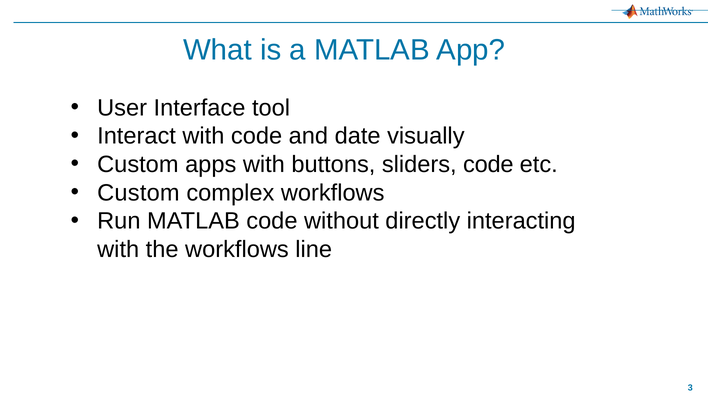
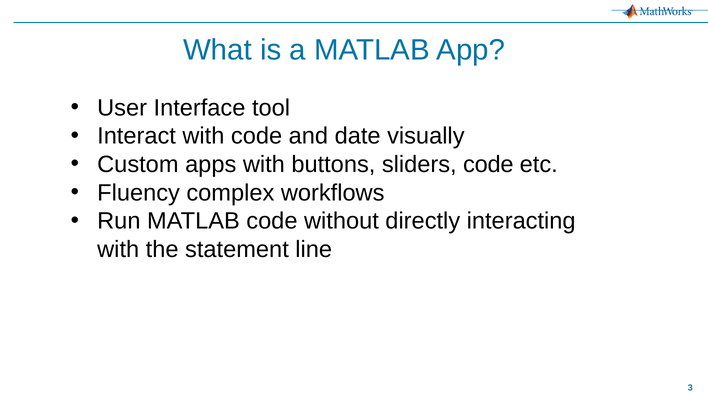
Custom at (138, 193): Custom -> Fluency
the workflows: workflows -> statement
